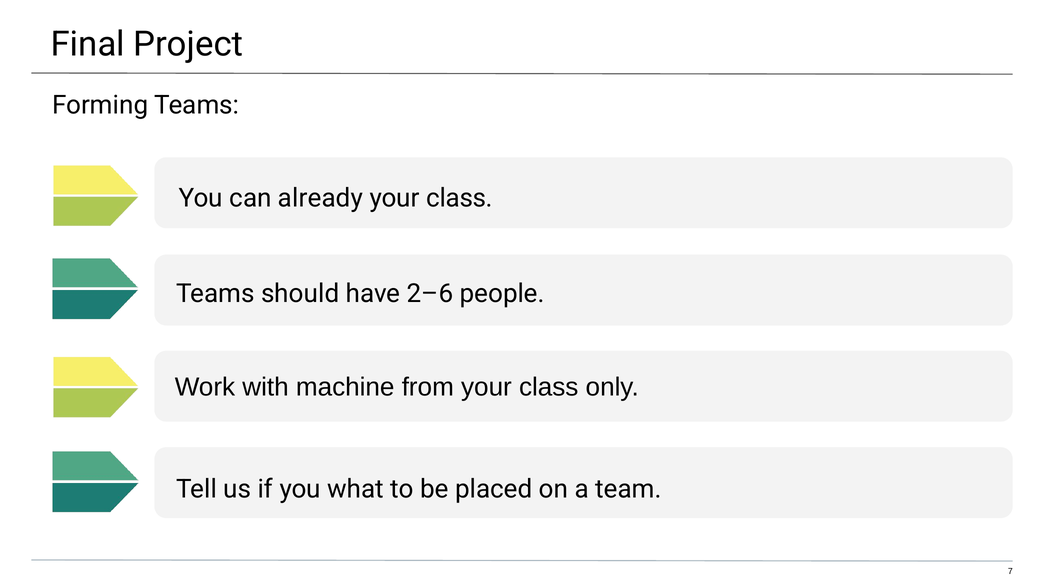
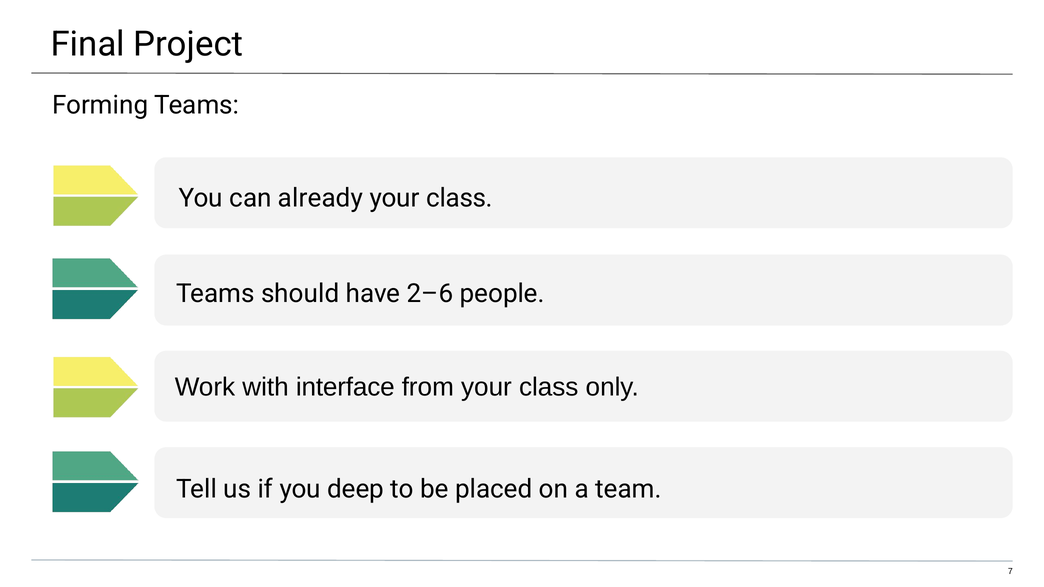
machine: machine -> interface
what: what -> deep
